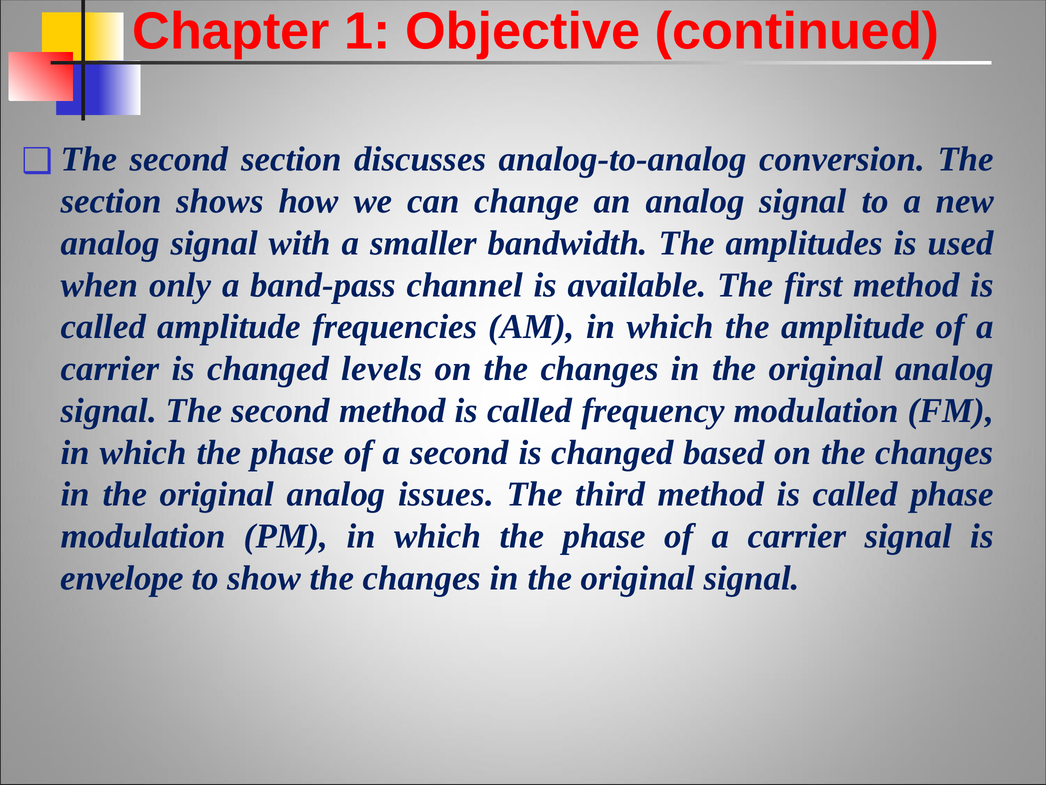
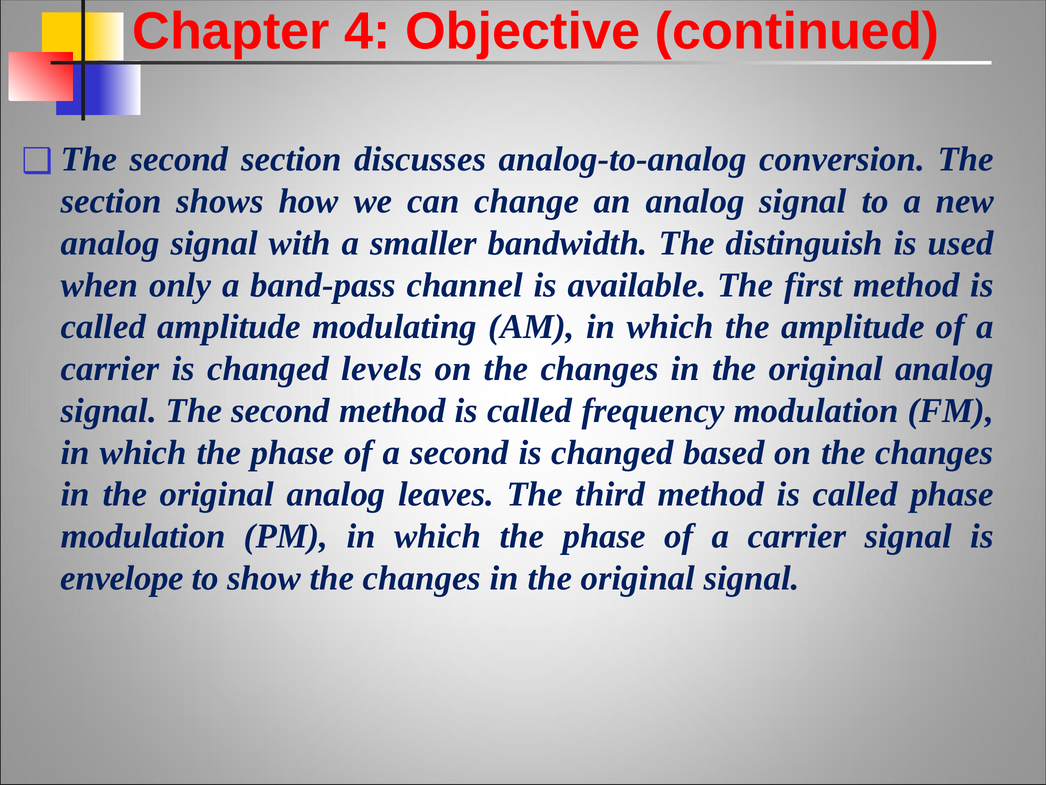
1: 1 -> 4
amplitudes: amplitudes -> distinguish
frequencies: frequencies -> modulating
issues: issues -> leaves
